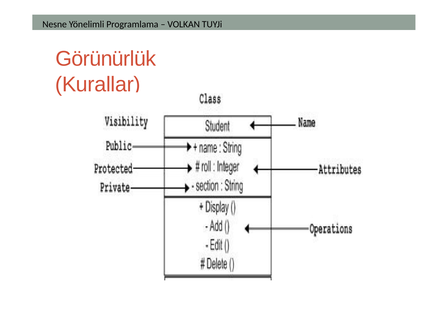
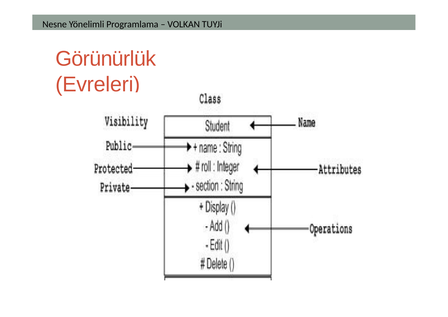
Kurallar: Kurallar -> Evreleri
